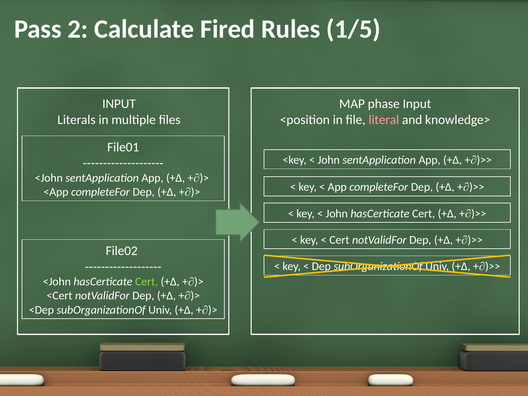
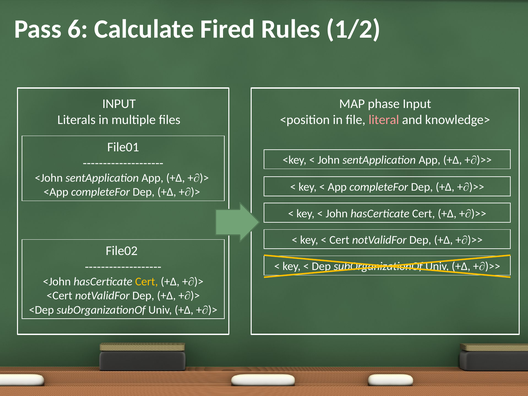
2: 2 -> 6
1/5: 1/5 -> 1/2
Cert at (147, 282) colour: light green -> yellow
